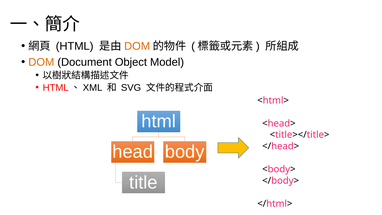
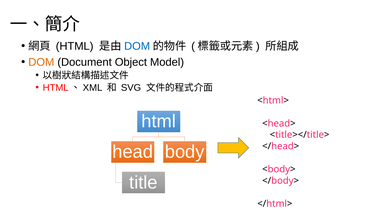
DOM at (137, 46) colour: orange -> blue
